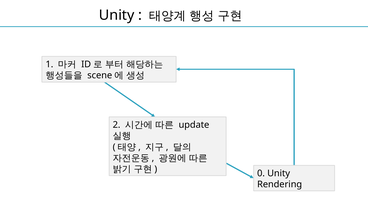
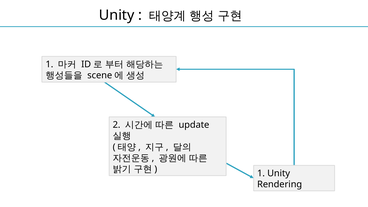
0 at (261, 173): 0 -> 1
